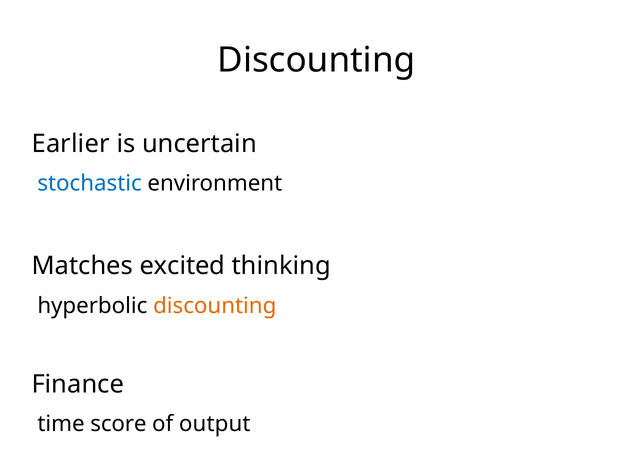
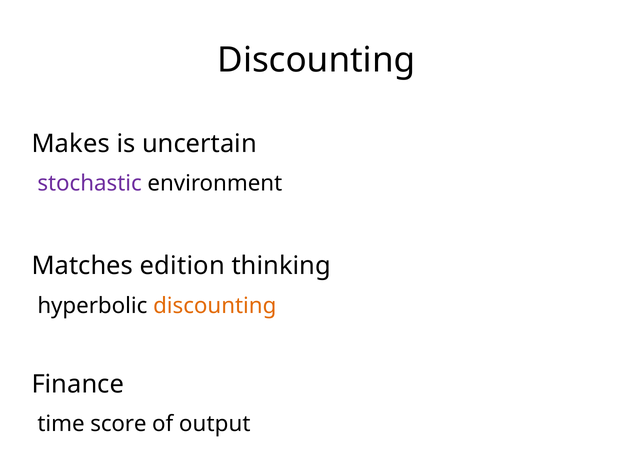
Earlier: Earlier -> Makes
stochastic colour: blue -> purple
excited: excited -> edition
